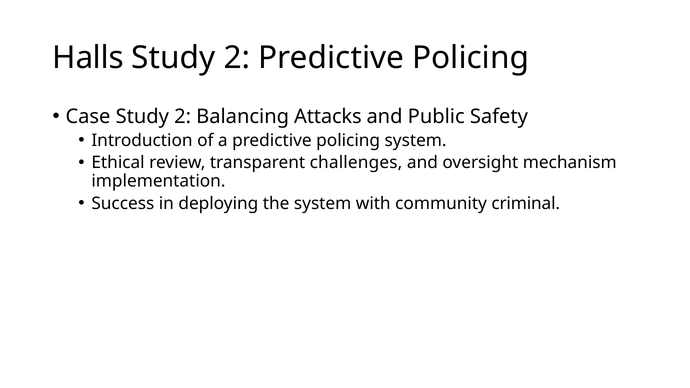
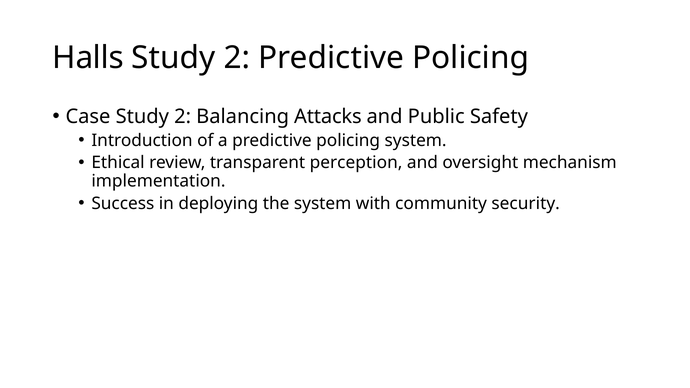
challenges: challenges -> perception
criminal: criminal -> security
